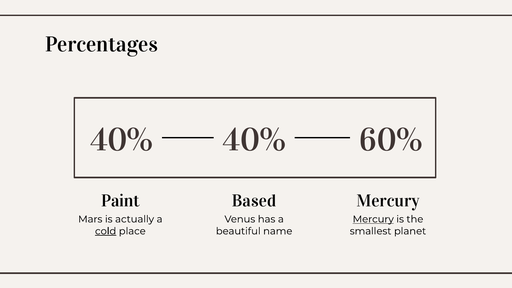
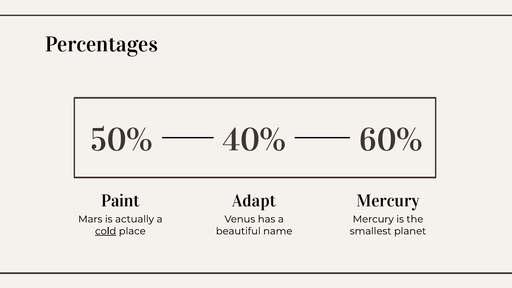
40% at (121, 140): 40% -> 50%
Based: Based -> Adapt
Mercury at (373, 219) underline: present -> none
